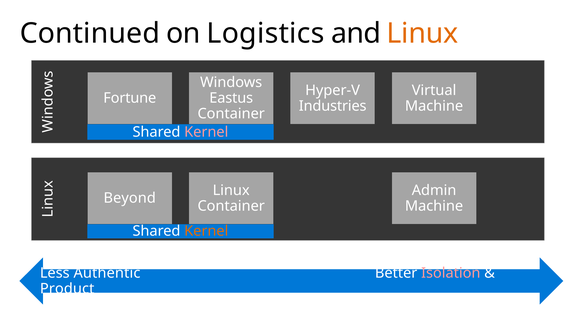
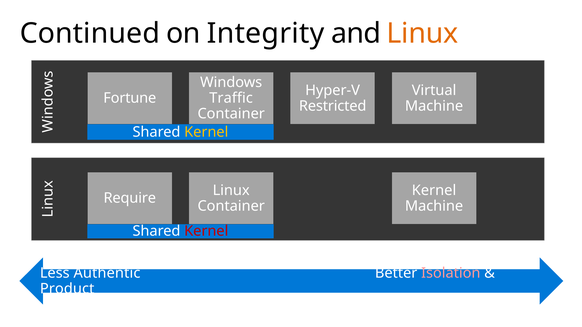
Logistics: Logistics -> Integrity
Eastus: Eastus -> Traffic
Industries: Industries -> Restricted
Kernel at (206, 132) colour: pink -> yellow
Admin at (434, 190): Admin -> Kernel
Beyond: Beyond -> Require
Kernel at (206, 231) colour: orange -> red
